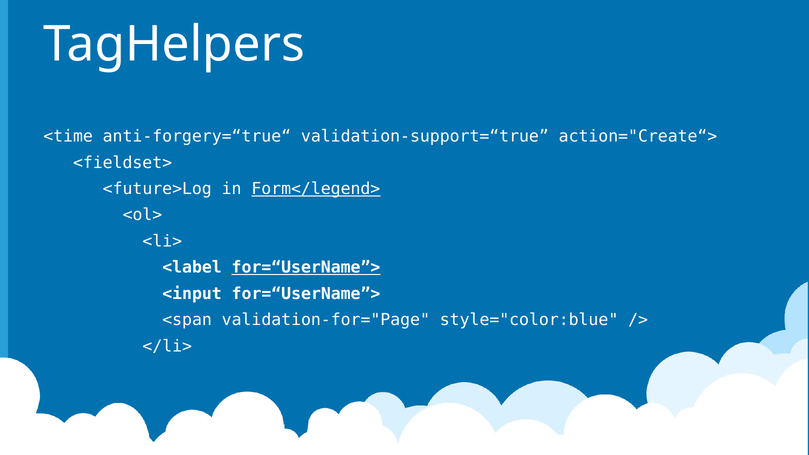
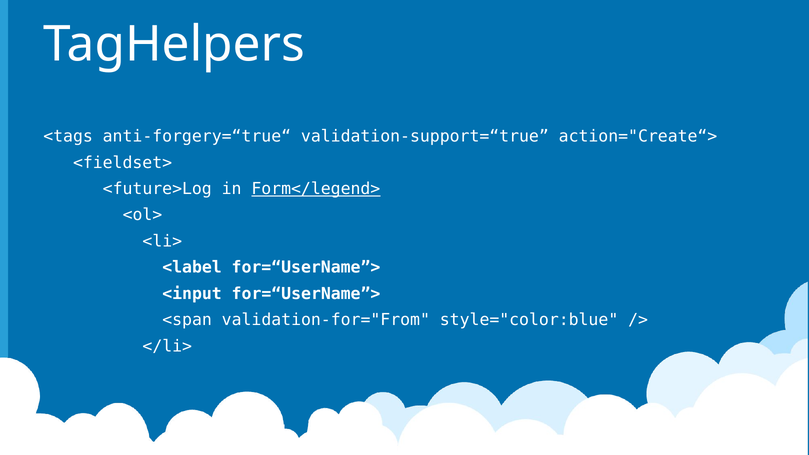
<time: <time -> <tags
for=“UserName”> at (306, 268) underline: present -> none
validation-for="Page: validation-for="Page -> validation-for="From
